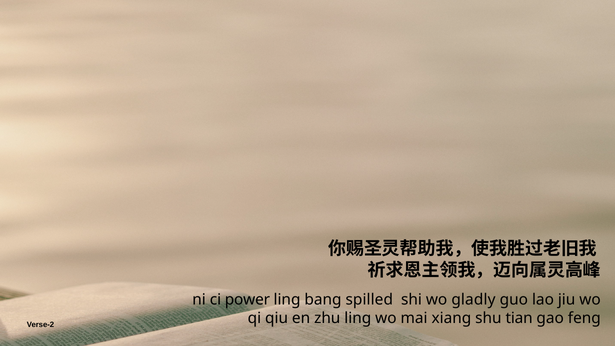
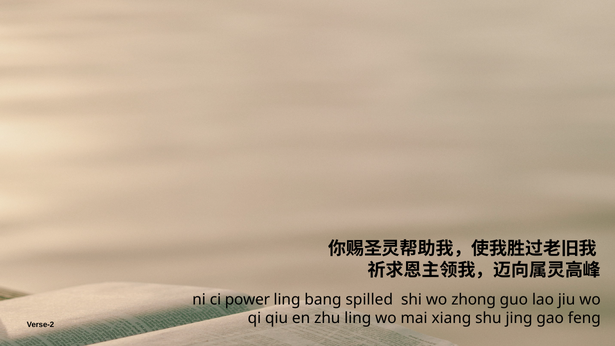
gladly: gladly -> zhong
tian: tian -> jing
